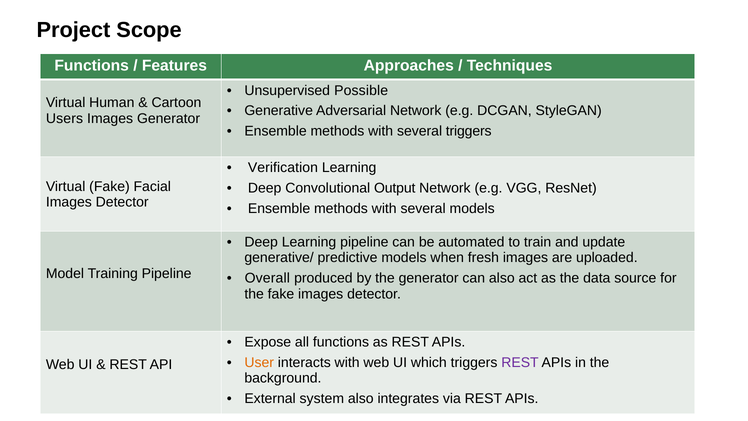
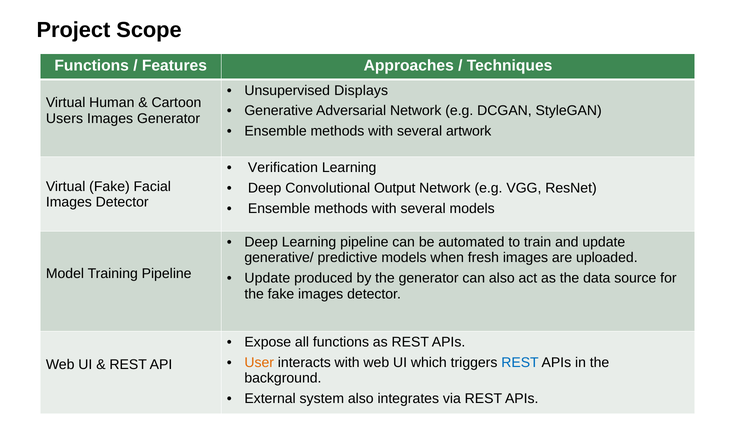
Possible: Possible -> Displays
several triggers: triggers -> artwork
Overall at (267, 278): Overall -> Update
REST at (520, 362) colour: purple -> blue
